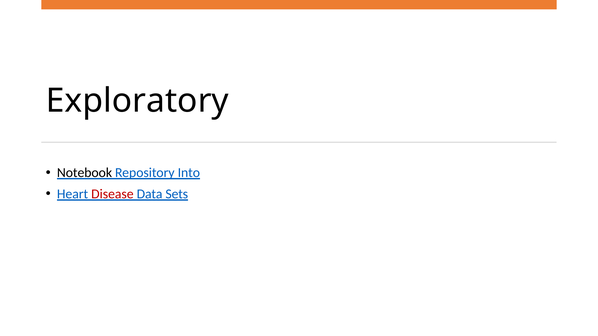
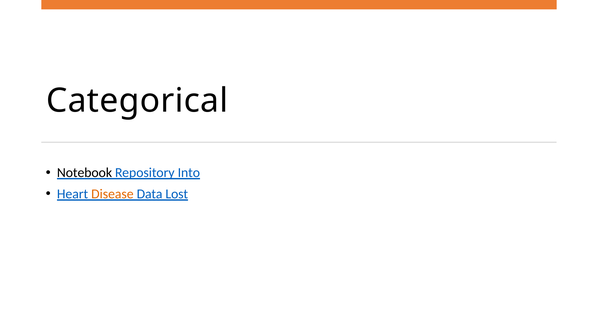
Exploratory: Exploratory -> Categorical
Disease colour: red -> orange
Sets: Sets -> Lost
